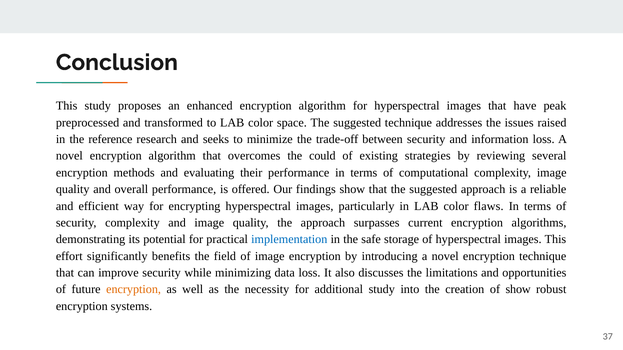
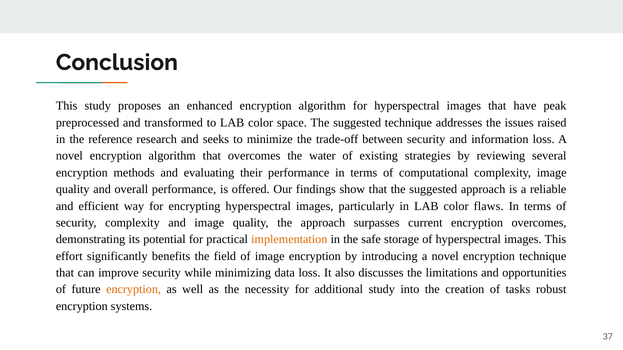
could: could -> water
encryption algorithms: algorithms -> overcomes
implementation colour: blue -> orange
of show: show -> tasks
